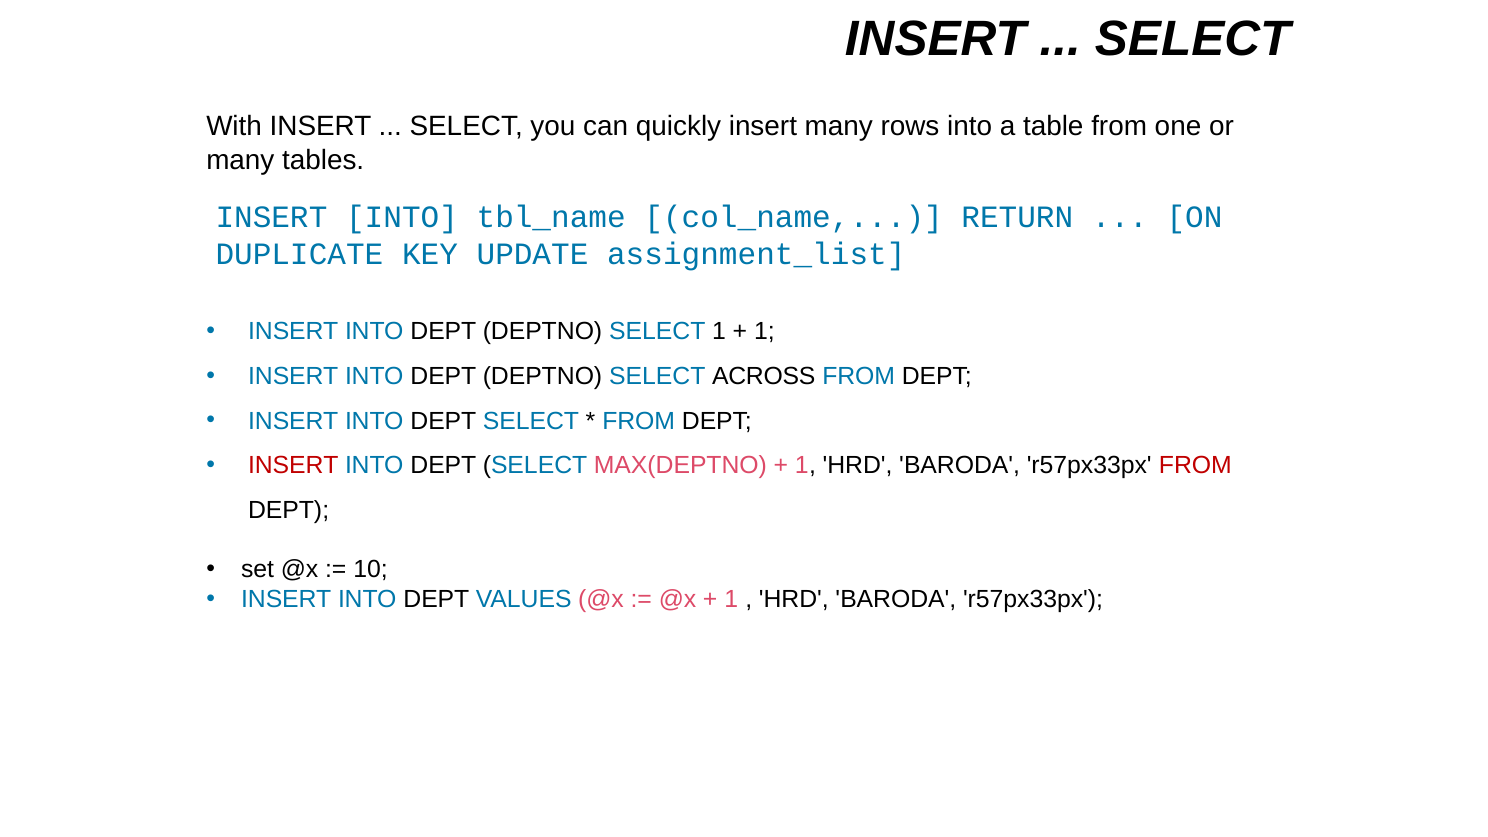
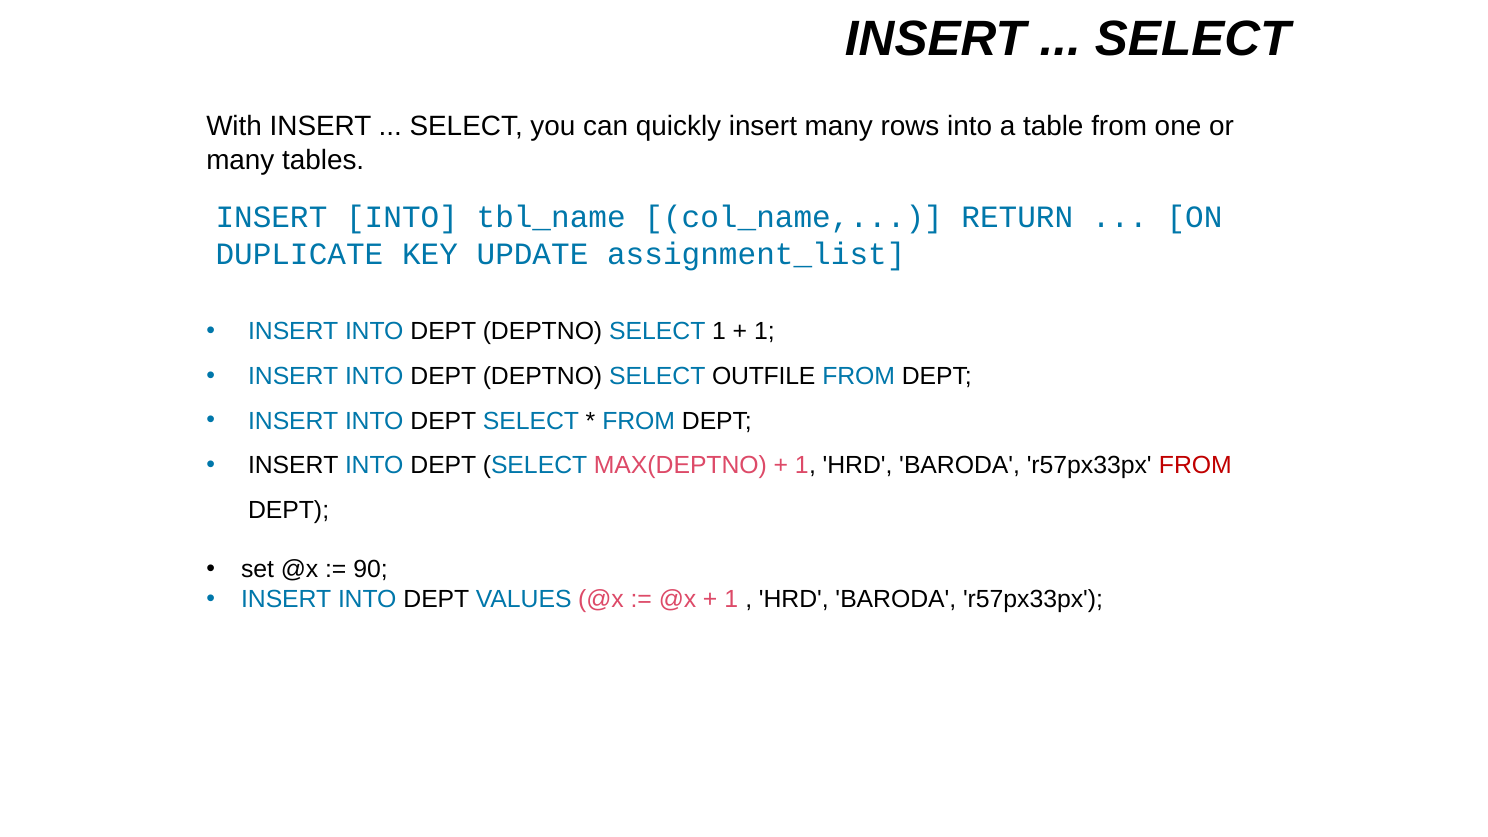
ACROSS: ACROSS -> OUTFILE
INSERT at (293, 466) colour: red -> black
10: 10 -> 90
